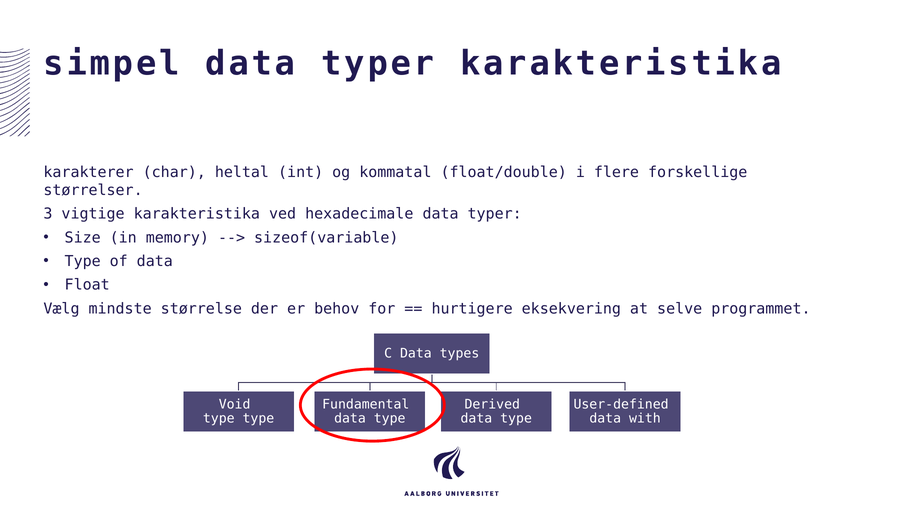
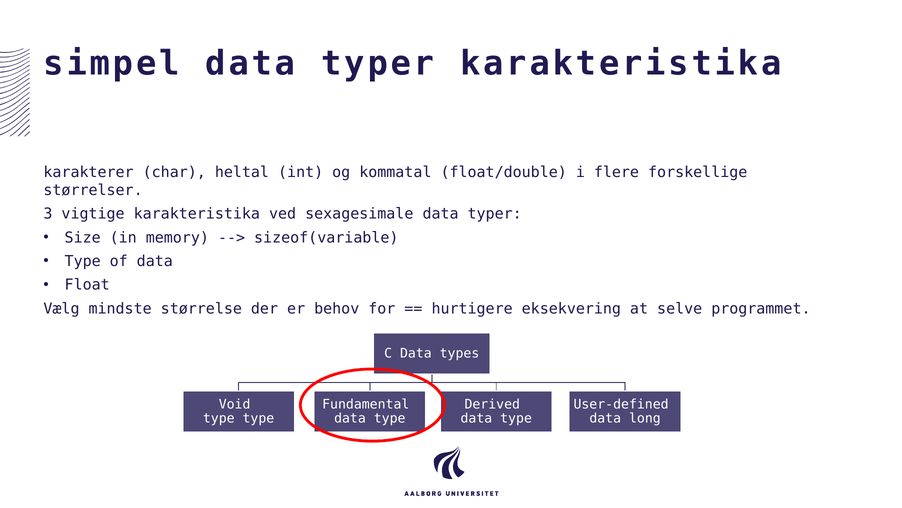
hexadecimale: hexadecimale -> sexagesimale
with: with -> long
